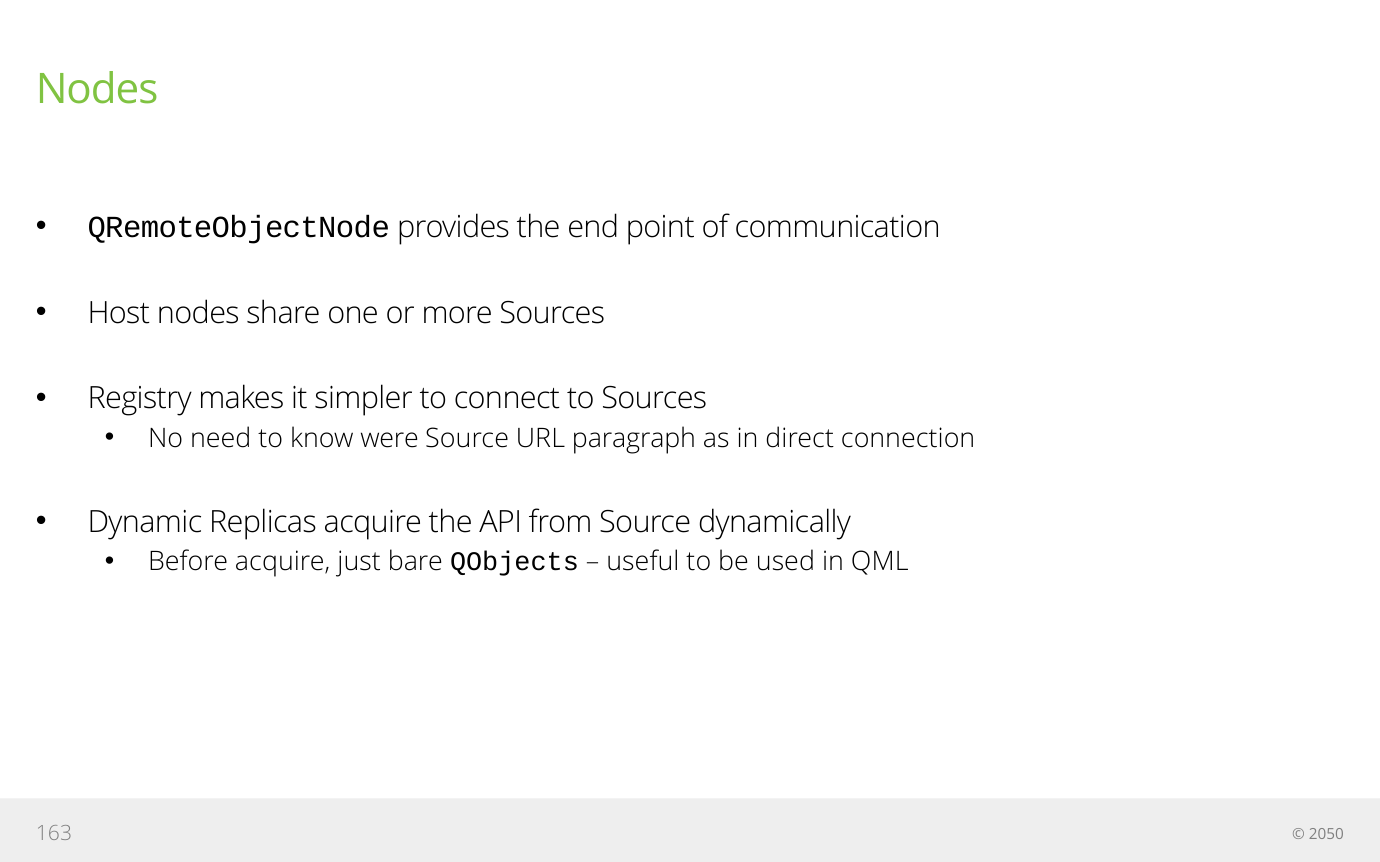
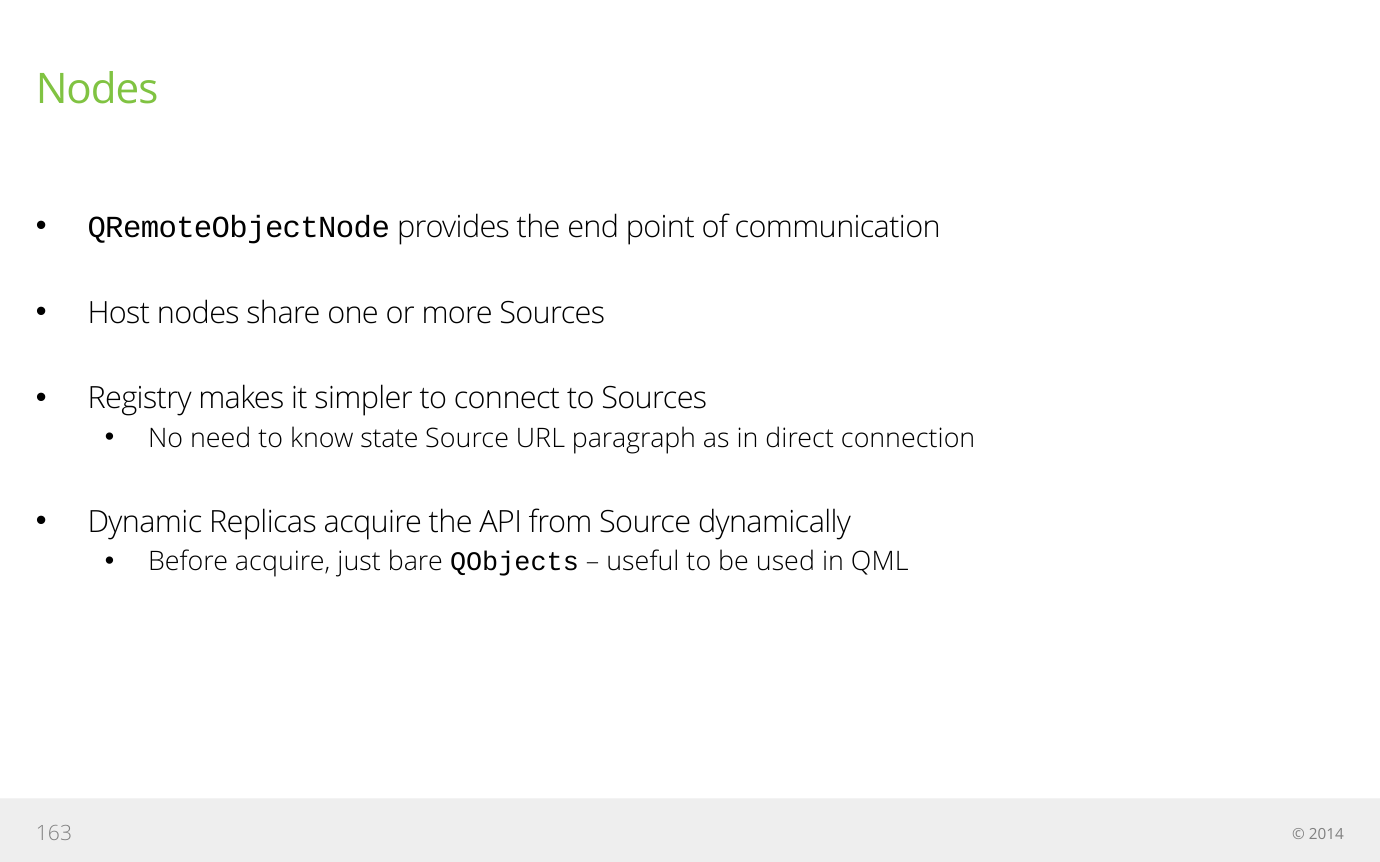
were: were -> state
2050: 2050 -> 2014
